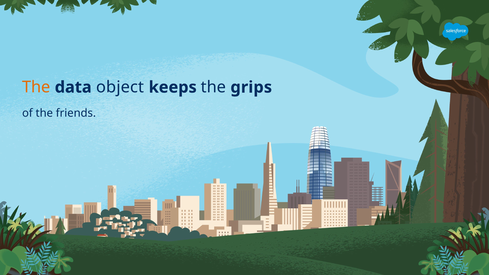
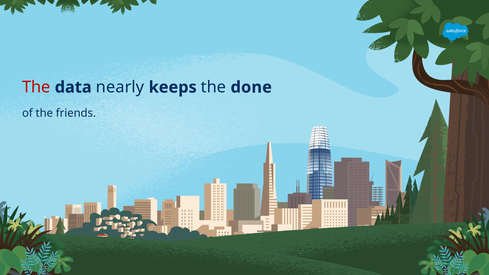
The at (36, 87) colour: orange -> red
object: object -> nearly
grips: grips -> done
